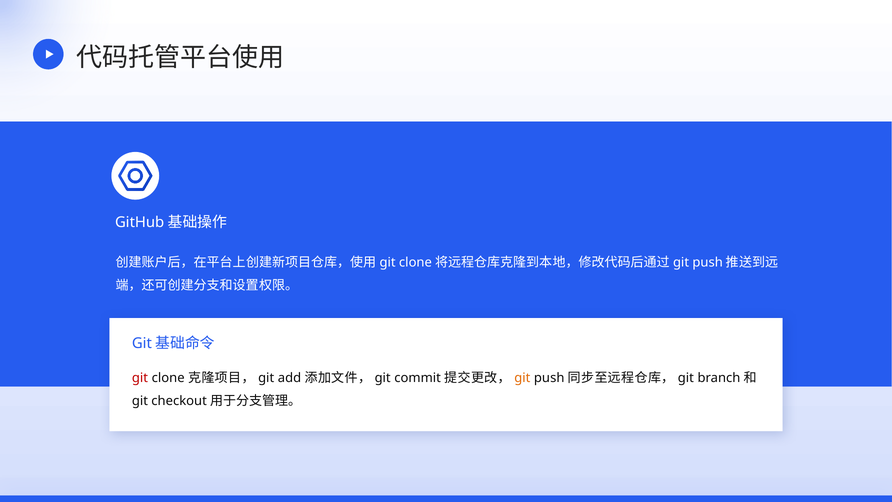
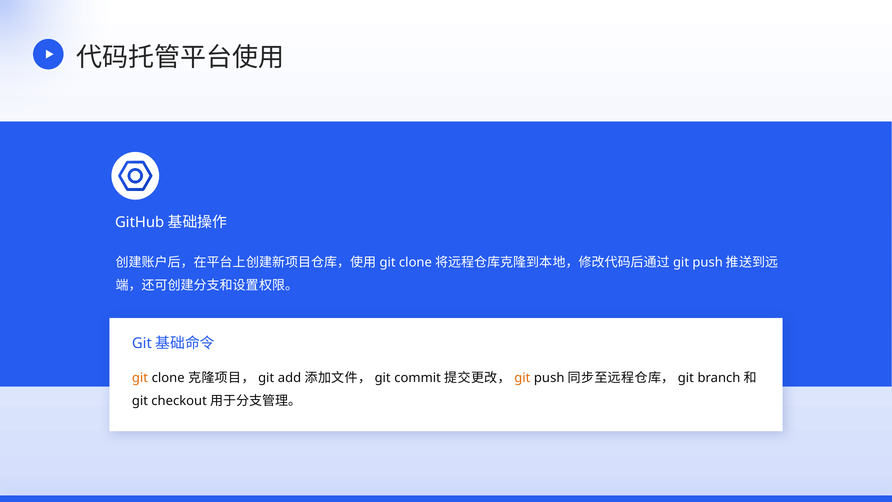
git at (140, 378) colour: red -> orange
